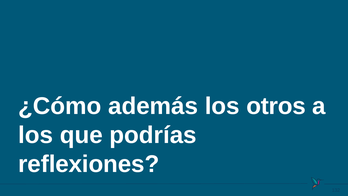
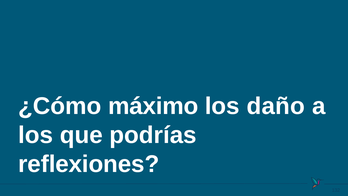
además: además -> máximo
otros: otros -> daño
